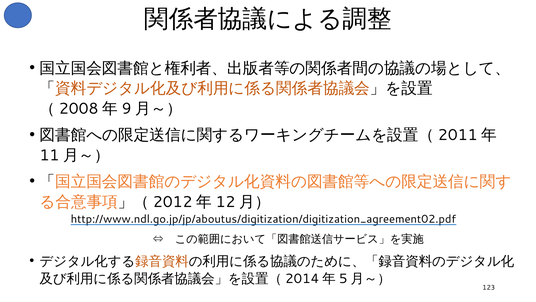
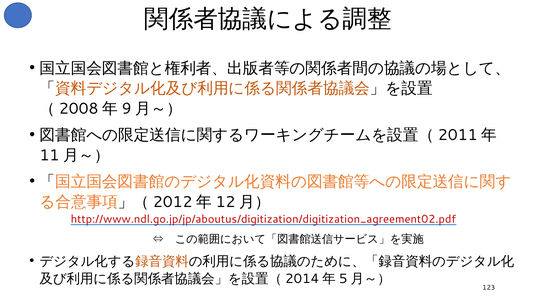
http://www.ndl.go.jp/jp/aboutus/digitization/digitization_agreement02.pdf colour: black -> red
